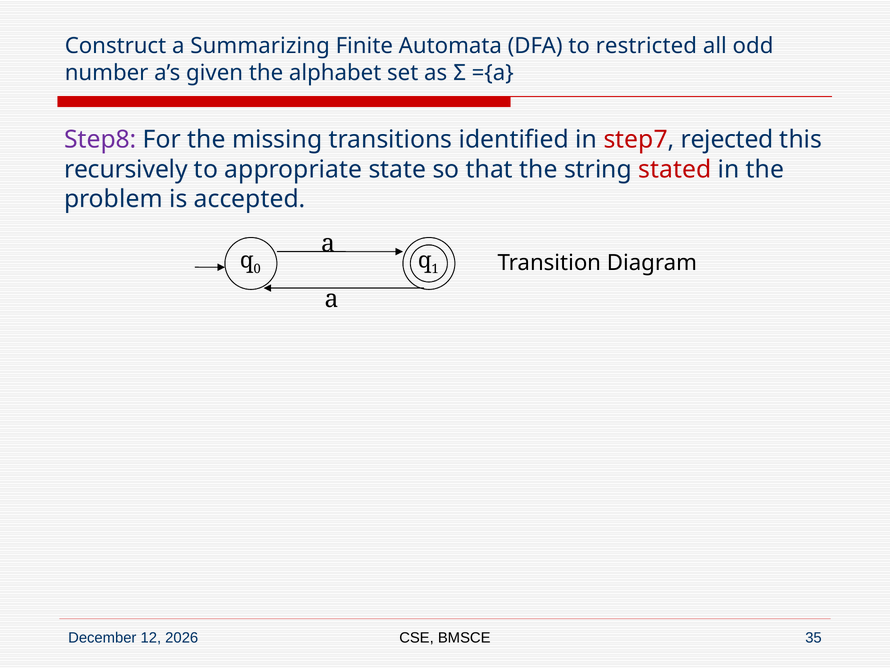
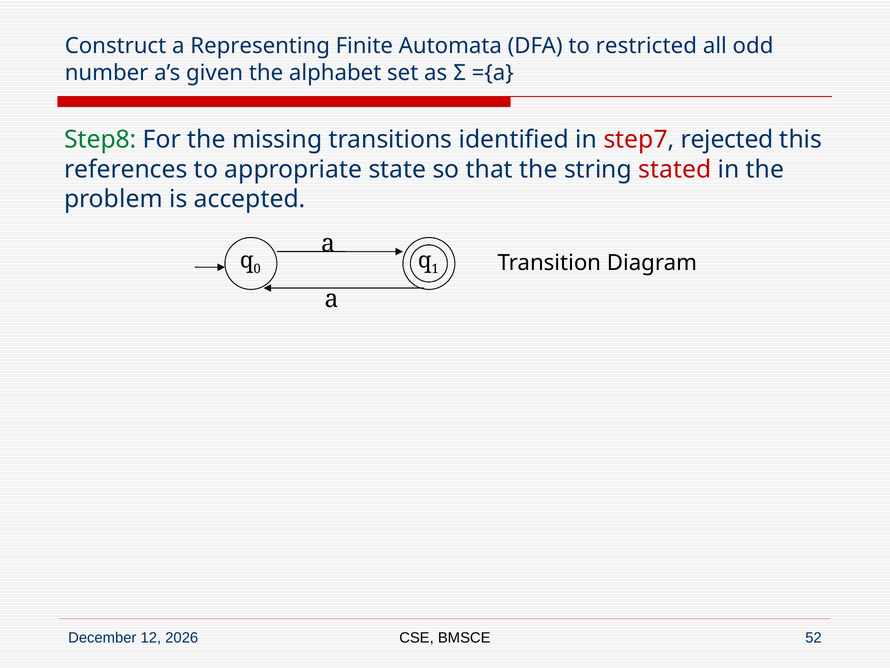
Summarizing: Summarizing -> Representing
Step8 colour: purple -> green
recursively: recursively -> references
35: 35 -> 52
